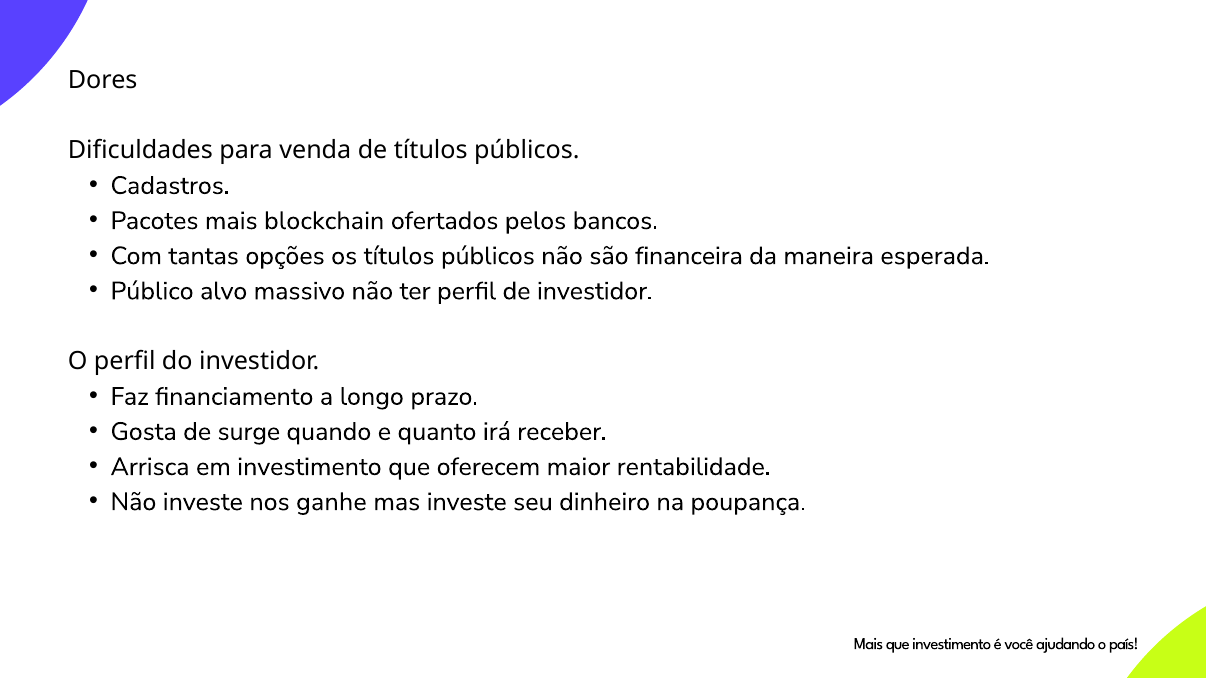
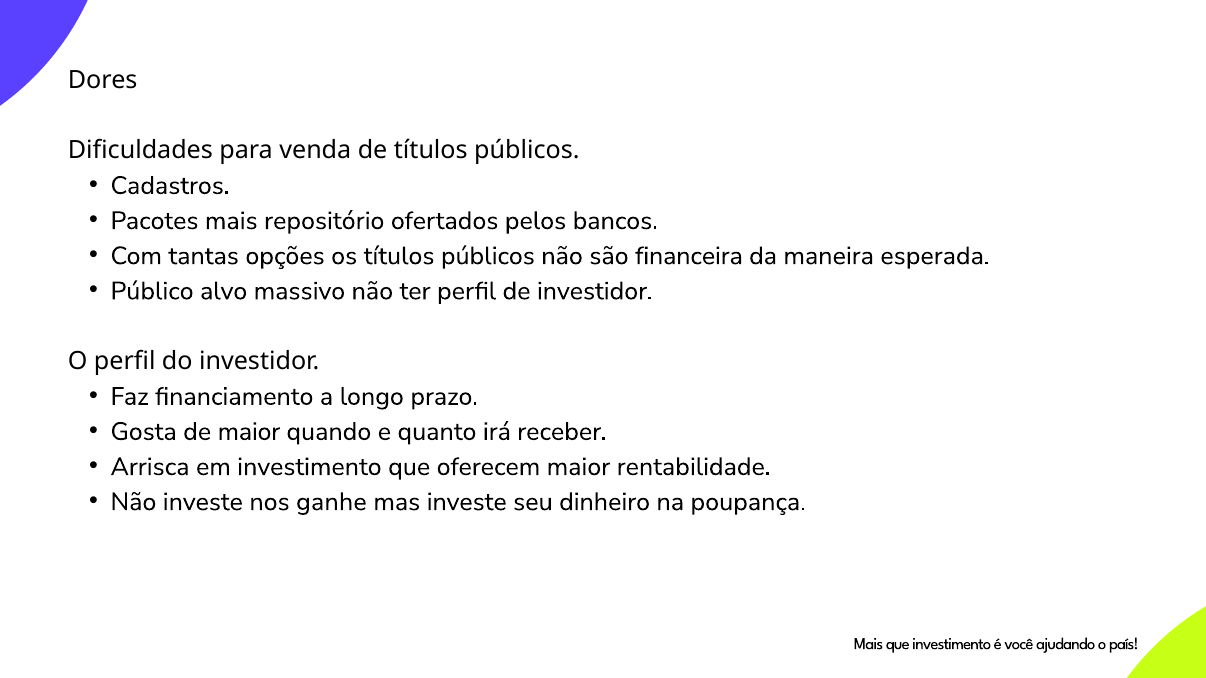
blockchain: blockchain -> repositório
de surge: surge -> maior
